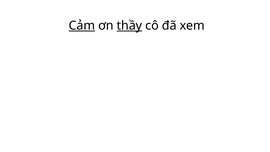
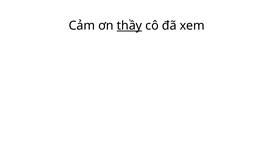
Cảm underline: present -> none
